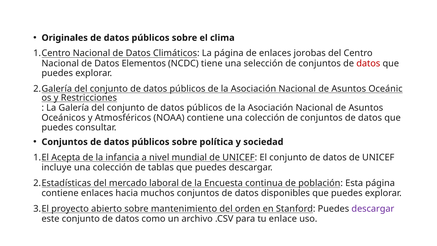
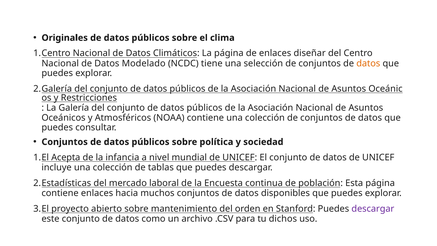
jorobas: jorobas -> diseñar
Elementos: Elementos -> Modelado
datos at (368, 63) colour: red -> orange
enlace: enlace -> dichos
